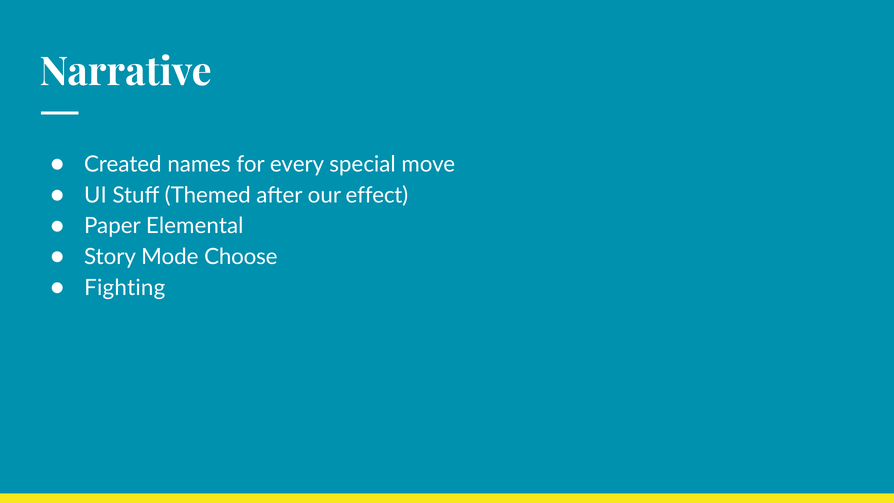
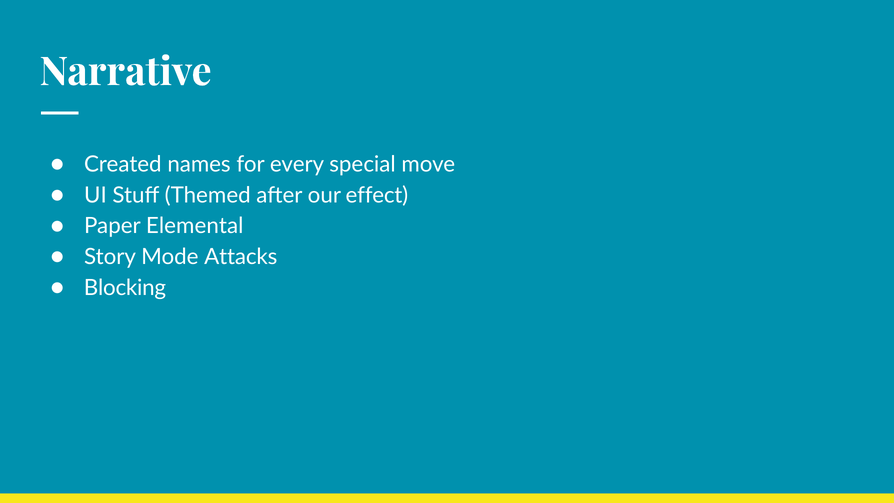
Choose: Choose -> Attacks
Fighting: Fighting -> Blocking
